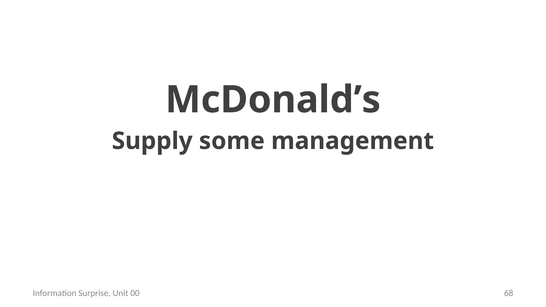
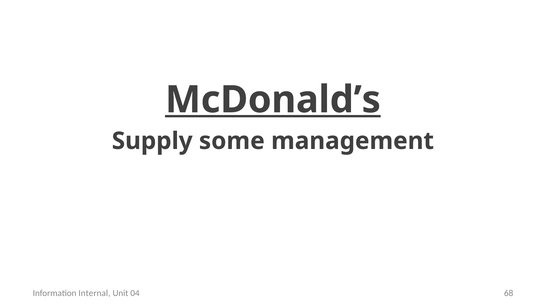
McDonald’s underline: none -> present
Surprise: Surprise -> Internal
00: 00 -> 04
